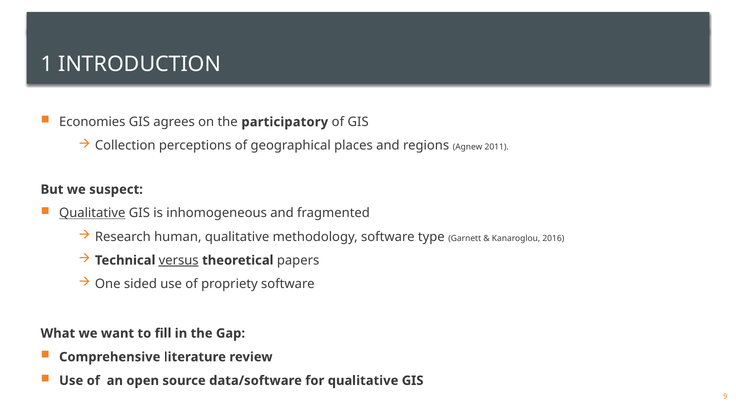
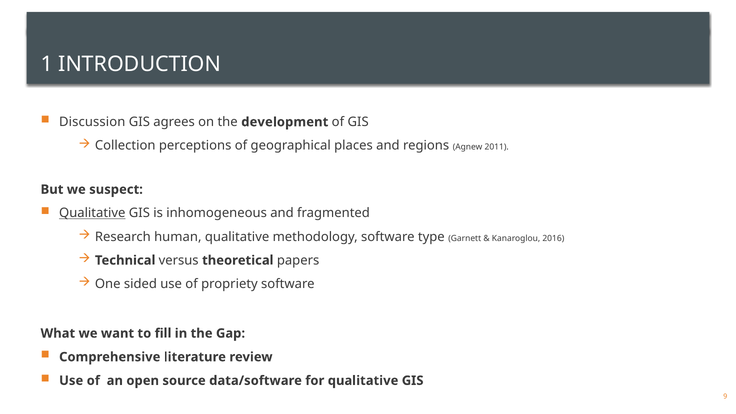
Economies: Economies -> Discussion
participatory: participatory -> development
versus underline: present -> none
